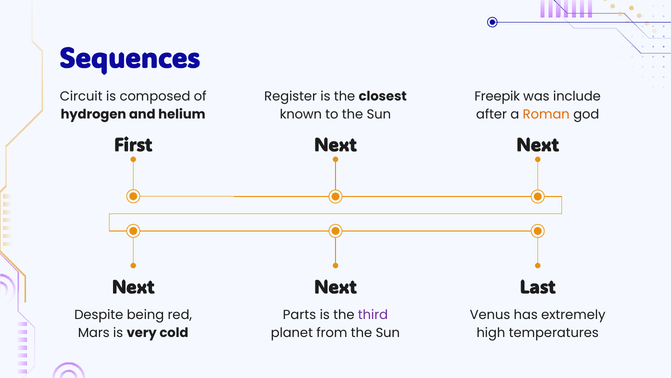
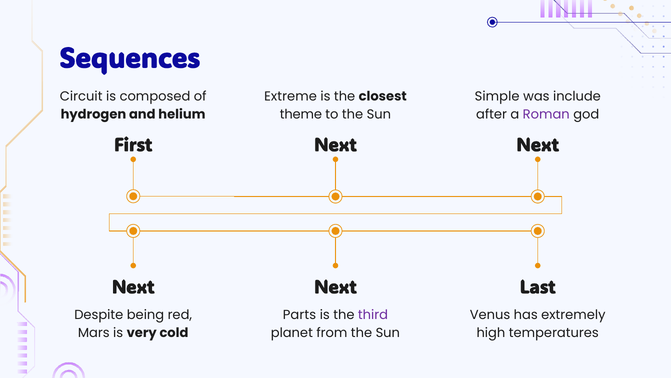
Register: Register -> Extreme
Freepik: Freepik -> Simple
known: known -> theme
Roman colour: orange -> purple
